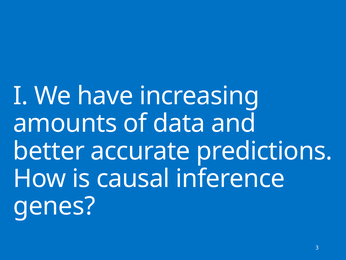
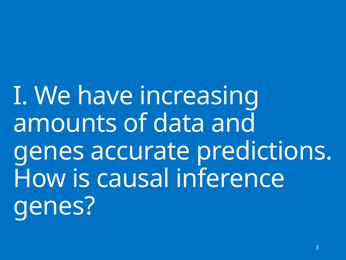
better at (49, 151): better -> genes
